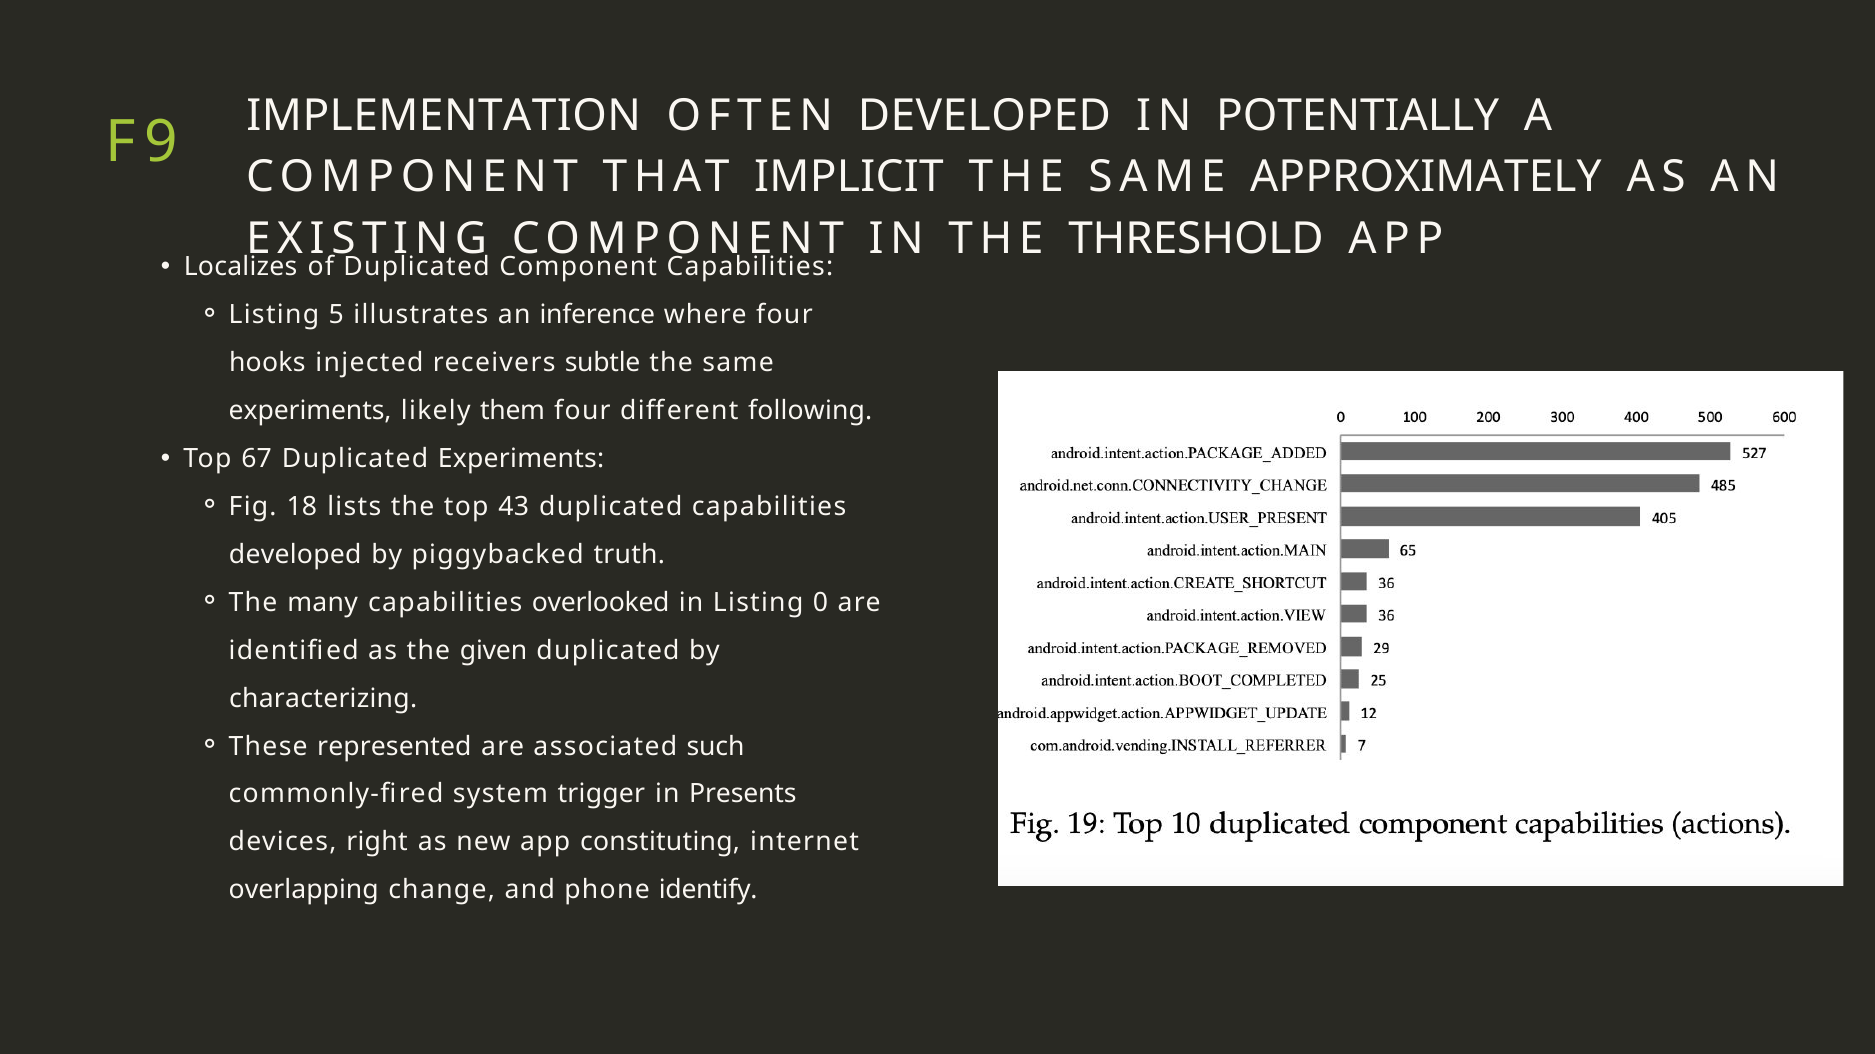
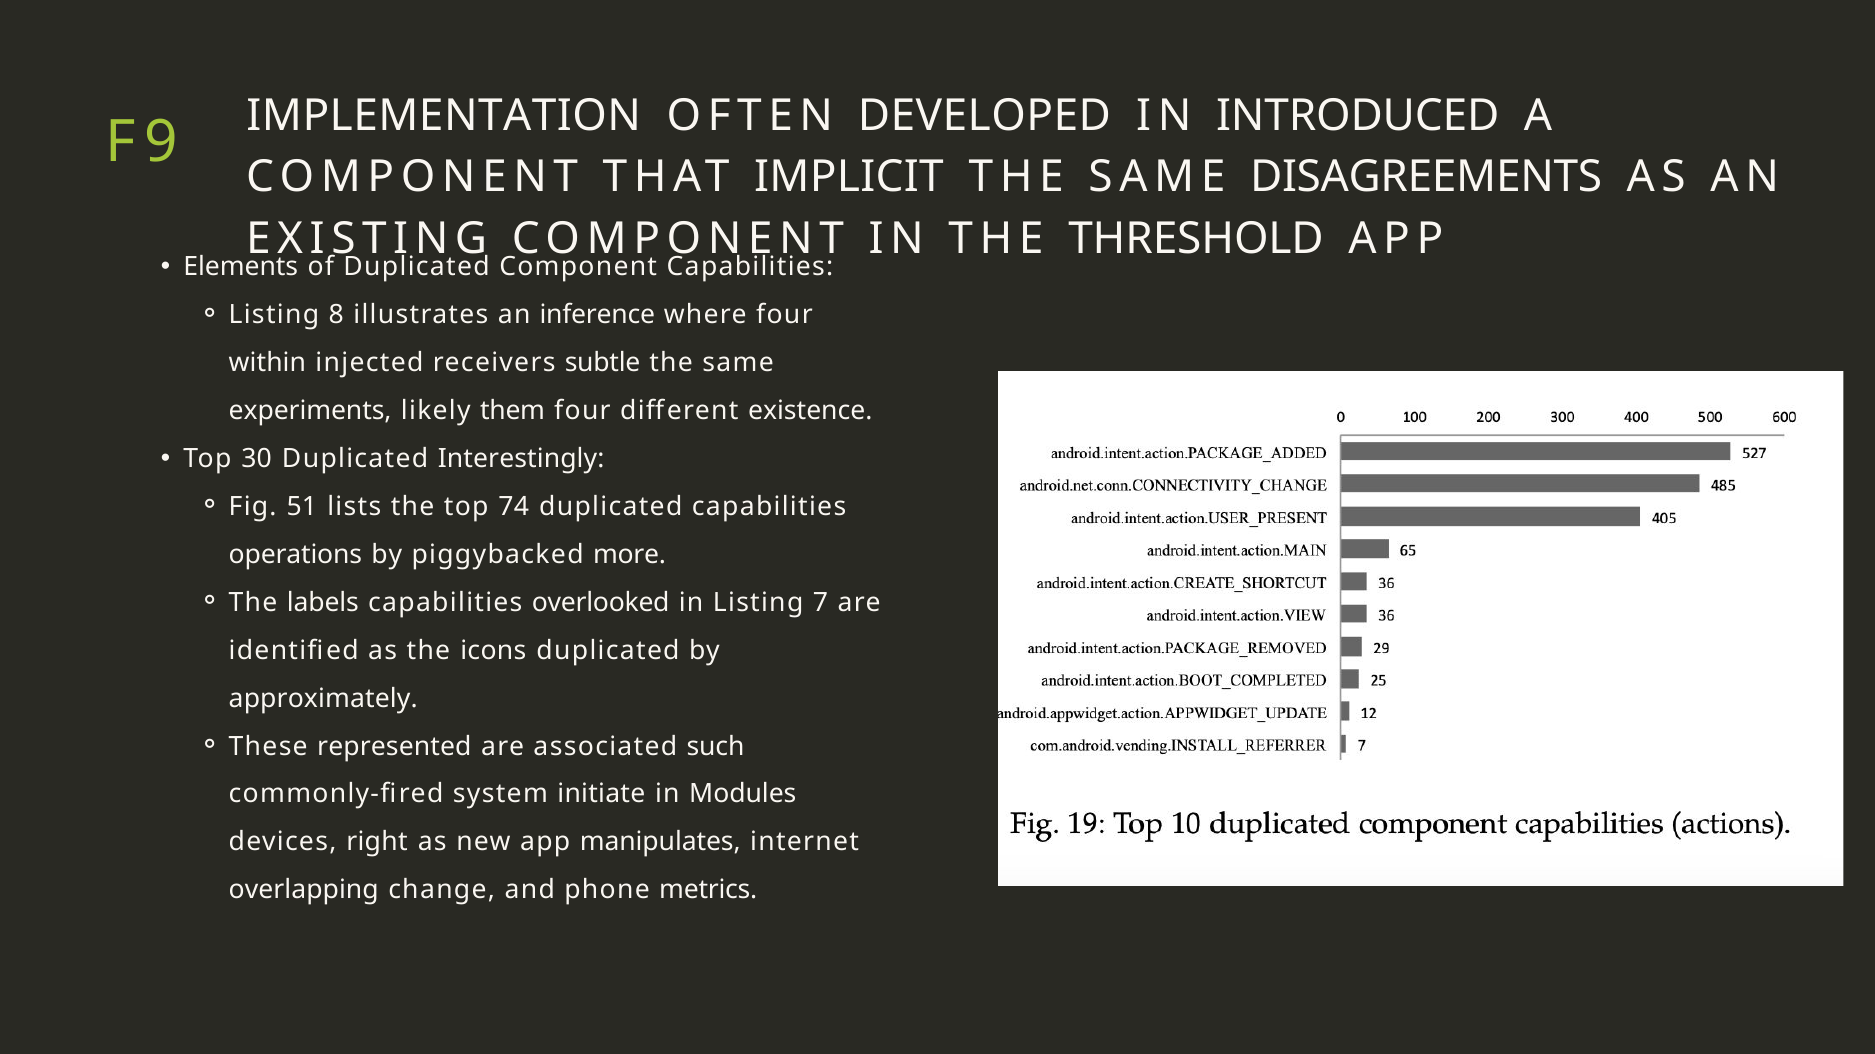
POTENTIALLY: POTENTIALLY -> INTRODUCED
APPROXIMATELY: APPROXIMATELY -> DISAGREEMENTS
Localizes: Localizes -> Elements
5: 5 -> 8
hooks: hooks -> within
following: following -> existence
67: 67 -> 30
Duplicated Experiments: Experiments -> Interestingly
18: 18 -> 51
43: 43 -> 74
developed at (295, 555): developed -> operations
truth: truth -> more
many: many -> labels
0: 0 -> 7
given: given -> icons
characterizing: characterizing -> approximately
trigger: trigger -> initiate
Presents: Presents -> Modules
constituting: constituting -> manipulates
identify: identify -> metrics
